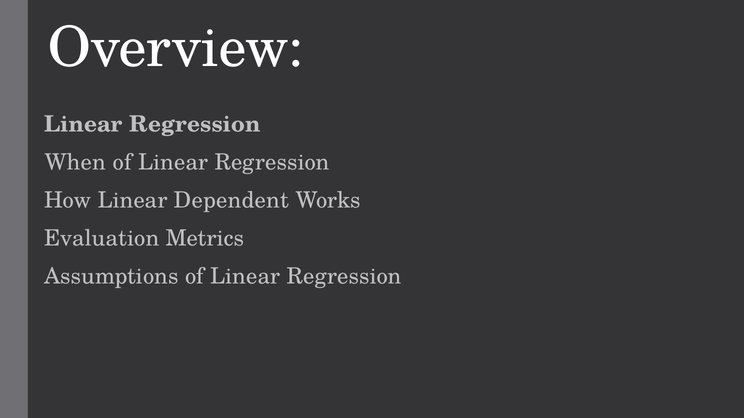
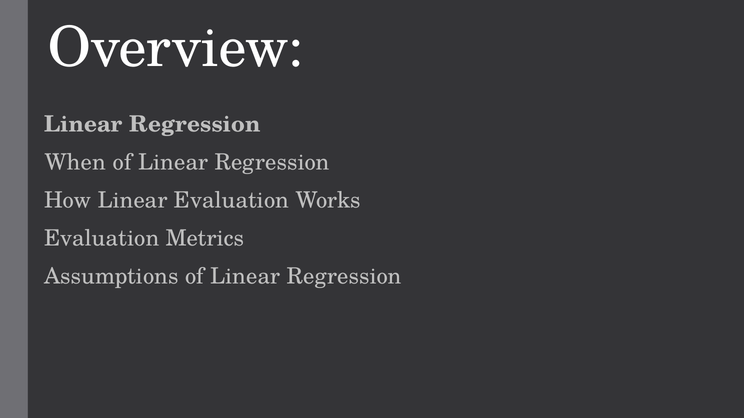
Linear Dependent: Dependent -> Evaluation
